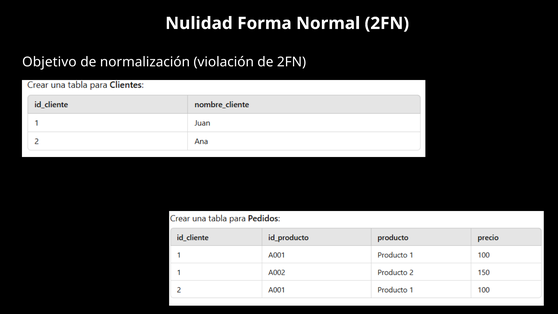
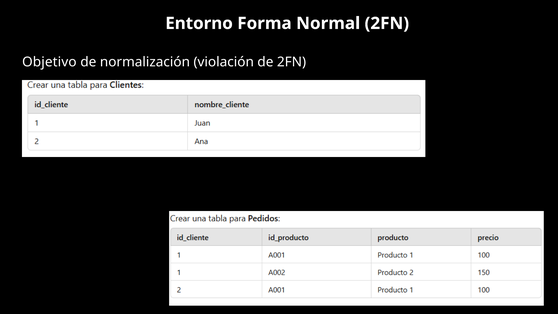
Nulidad: Nulidad -> Entorno
